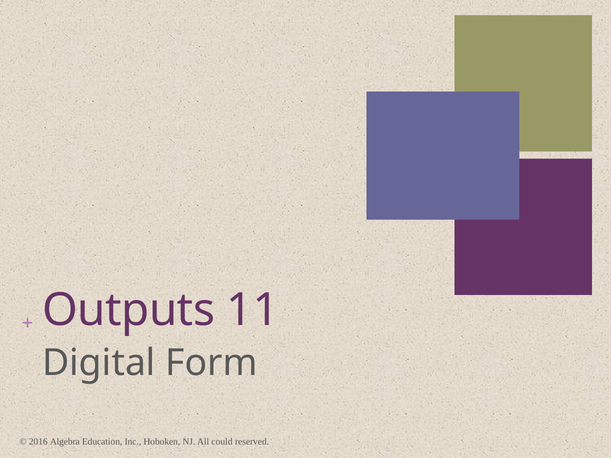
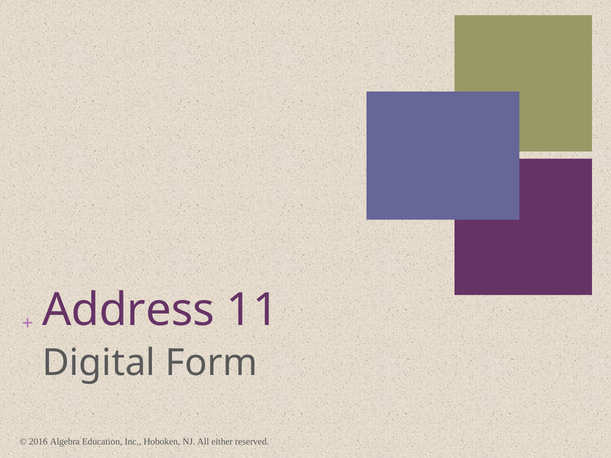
Outputs: Outputs -> Address
could: could -> either
